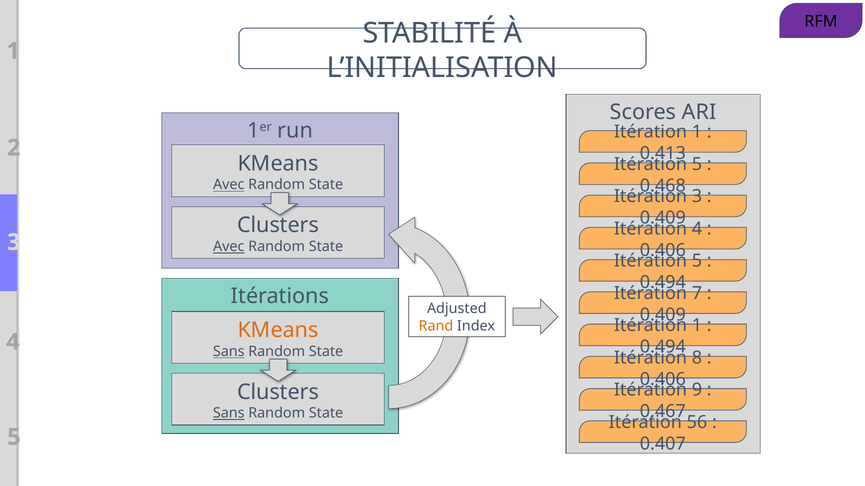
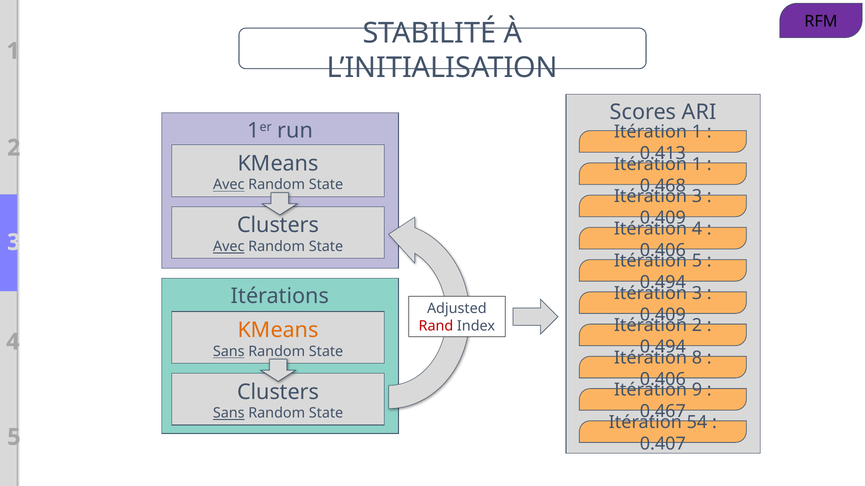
5 at (697, 164): 5 -> 1
7 at (697, 293): 7 -> 3
1 at (697, 326): 1 -> 2
Rand colour: orange -> red
56: 56 -> 54
